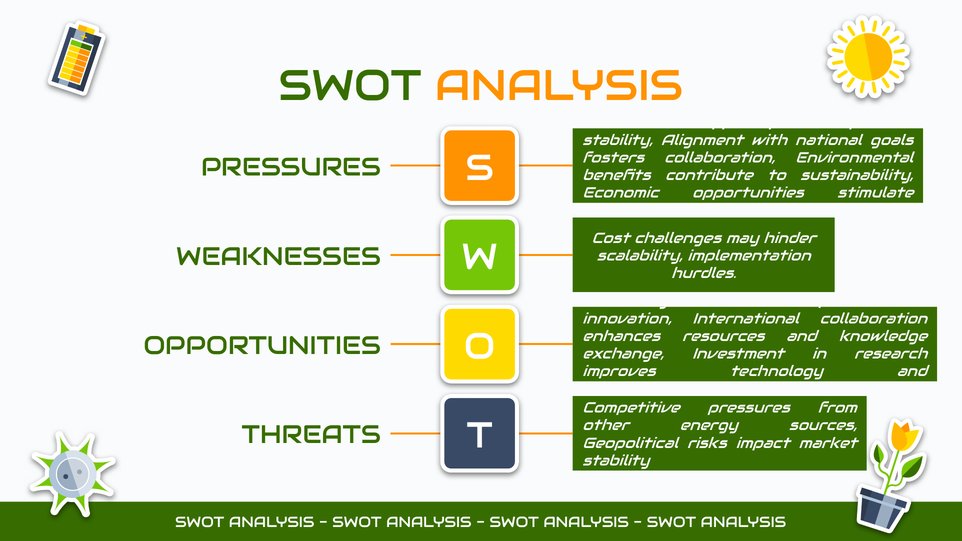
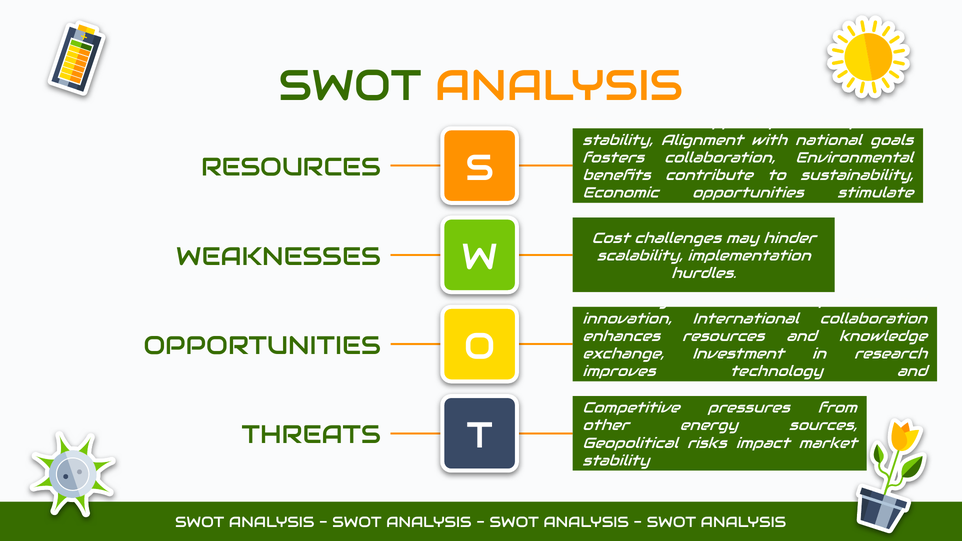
PRESSURES at (291, 167): PRESSURES -> RESOURCES
